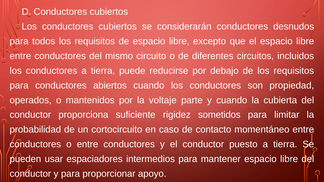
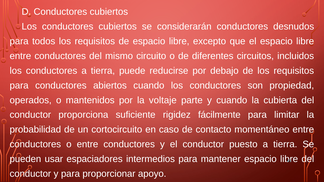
sometidos: sometidos -> fácilmente
